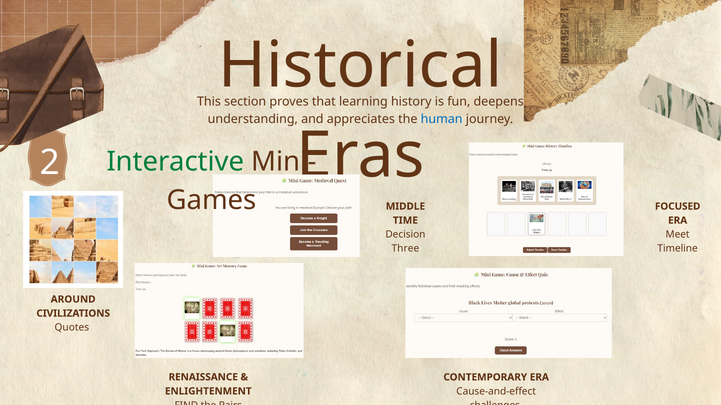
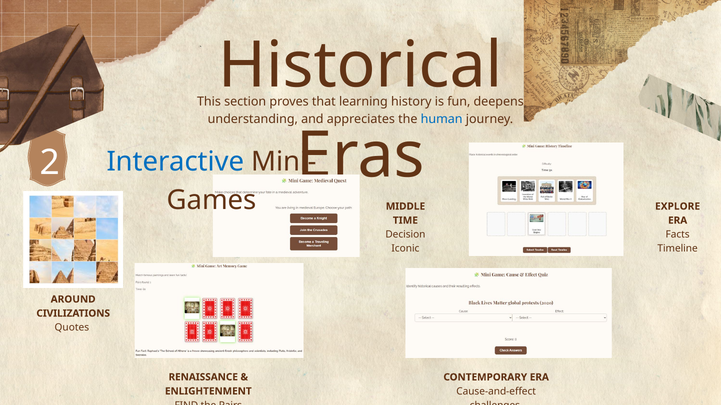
Interactive colour: green -> blue
FOCUSED: FOCUSED -> EXPLORE
Meet: Meet -> Facts
Three: Three -> Iconic
